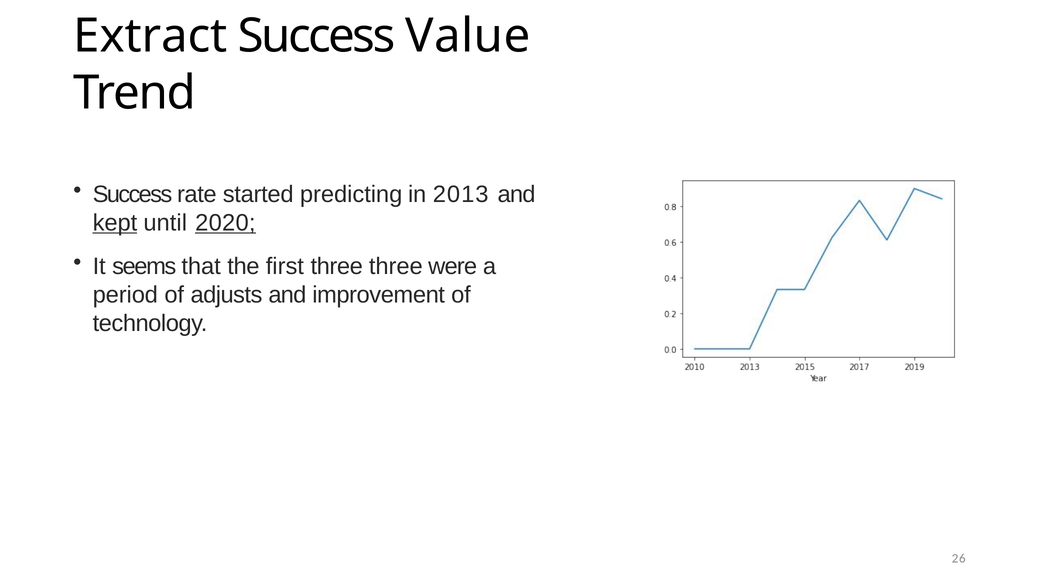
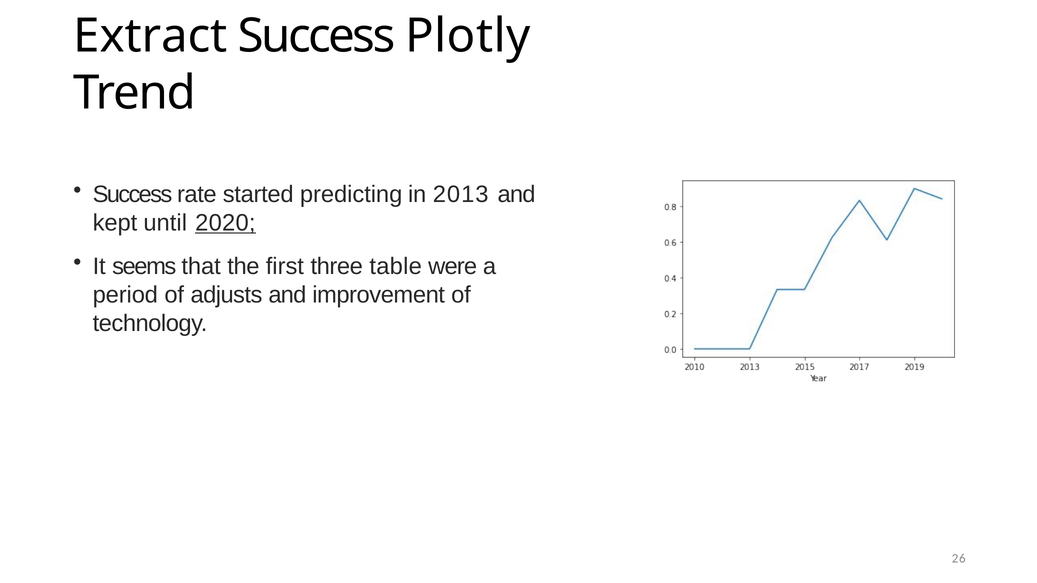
Value: Value -> Plotly
kept underline: present -> none
three three: three -> table
